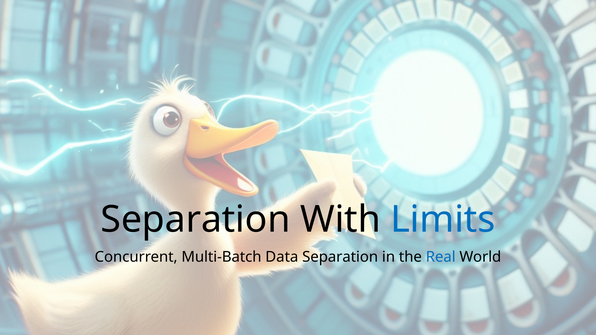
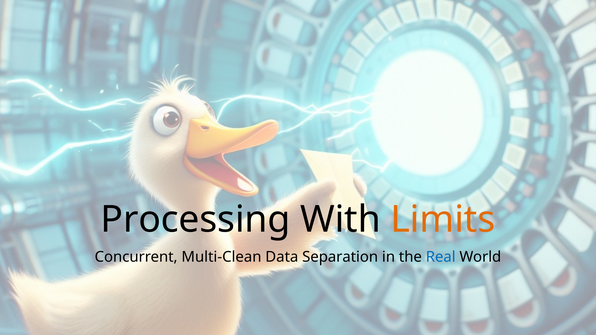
Separation at (196, 220): Separation -> Processing
Limits colour: blue -> orange
Multi-Batch: Multi-Batch -> Multi-Clean
